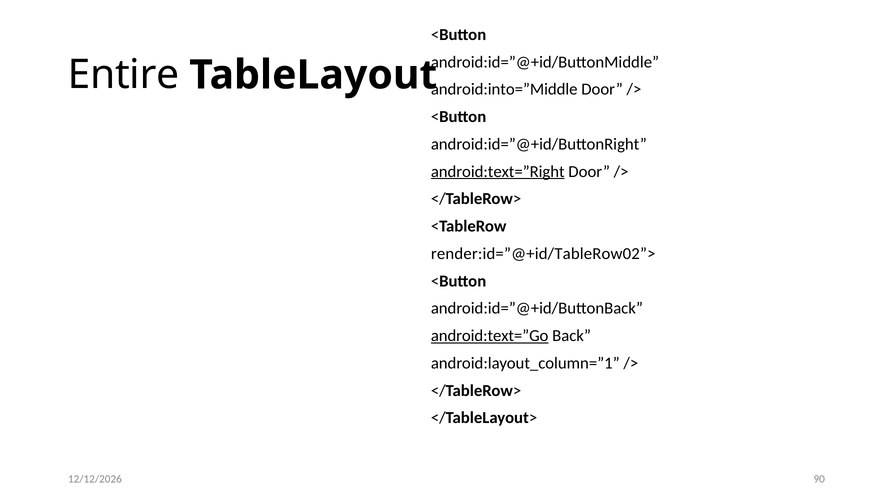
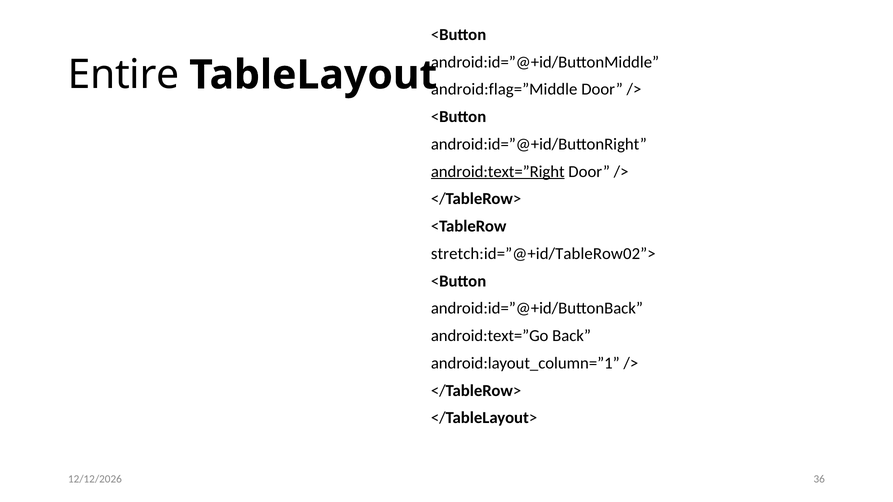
android:into=”Middle: android:into=”Middle -> android:flag=”Middle
render:id=”@+id/TableRow02”>: render:id=”@+id/TableRow02”> -> stretch:id=”@+id/TableRow02”>
android:text=”Go underline: present -> none
90: 90 -> 36
